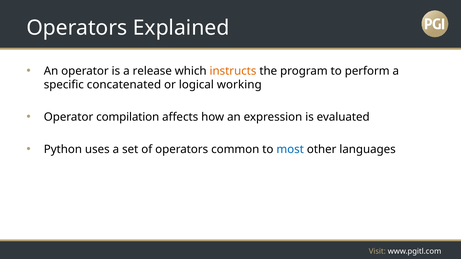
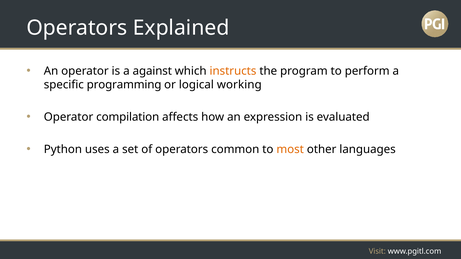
release: release -> against
concatenated: concatenated -> programming
most colour: blue -> orange
